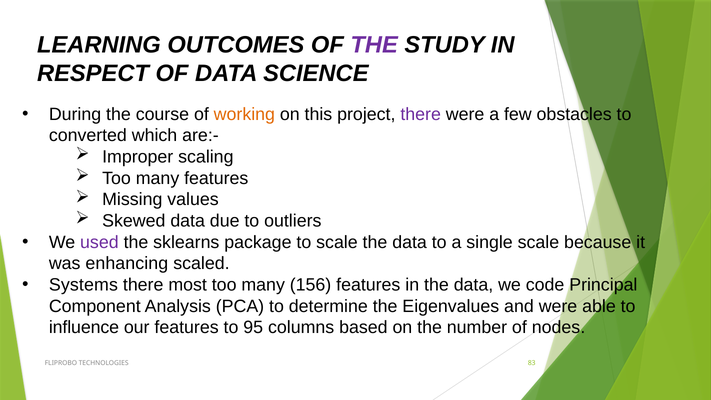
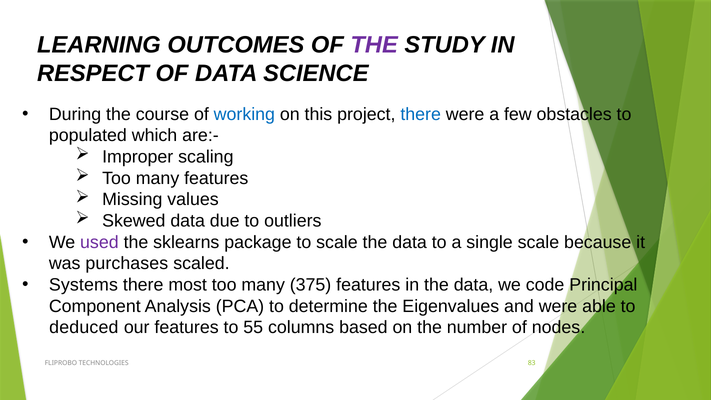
working colour: orange -> blue
there at (421, 114) colour: purple -> blue
converted: converted -> populated
enhancing: enhancing -> purchases
156: 156 -> 375
influence: influence -> deduced
95: 95 -> 55
